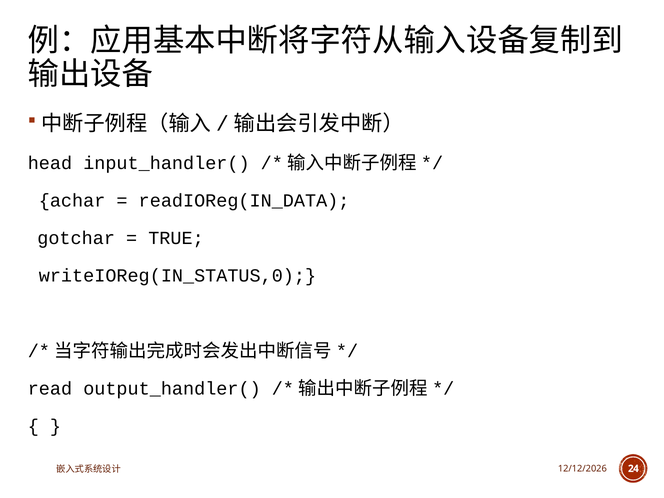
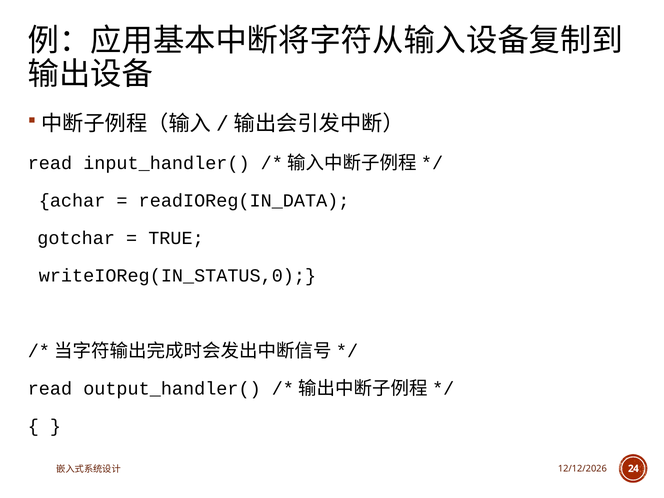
head at (50, 163): head -> read
